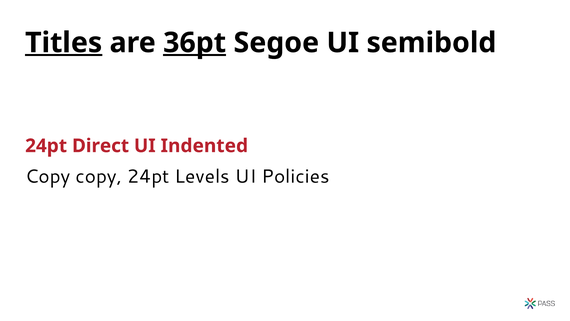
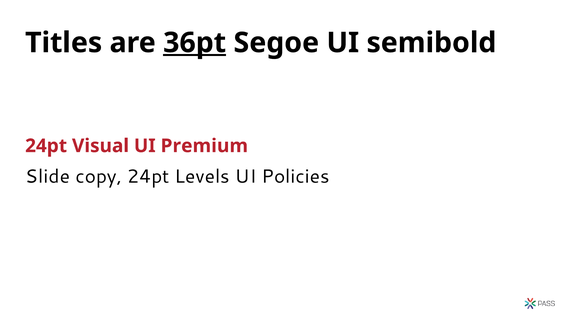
Titles underline: present -> none
Direct: Direct -> Visual
Indented: Indented -> Premium
Copy at (48, 176): Copy -> Slide
